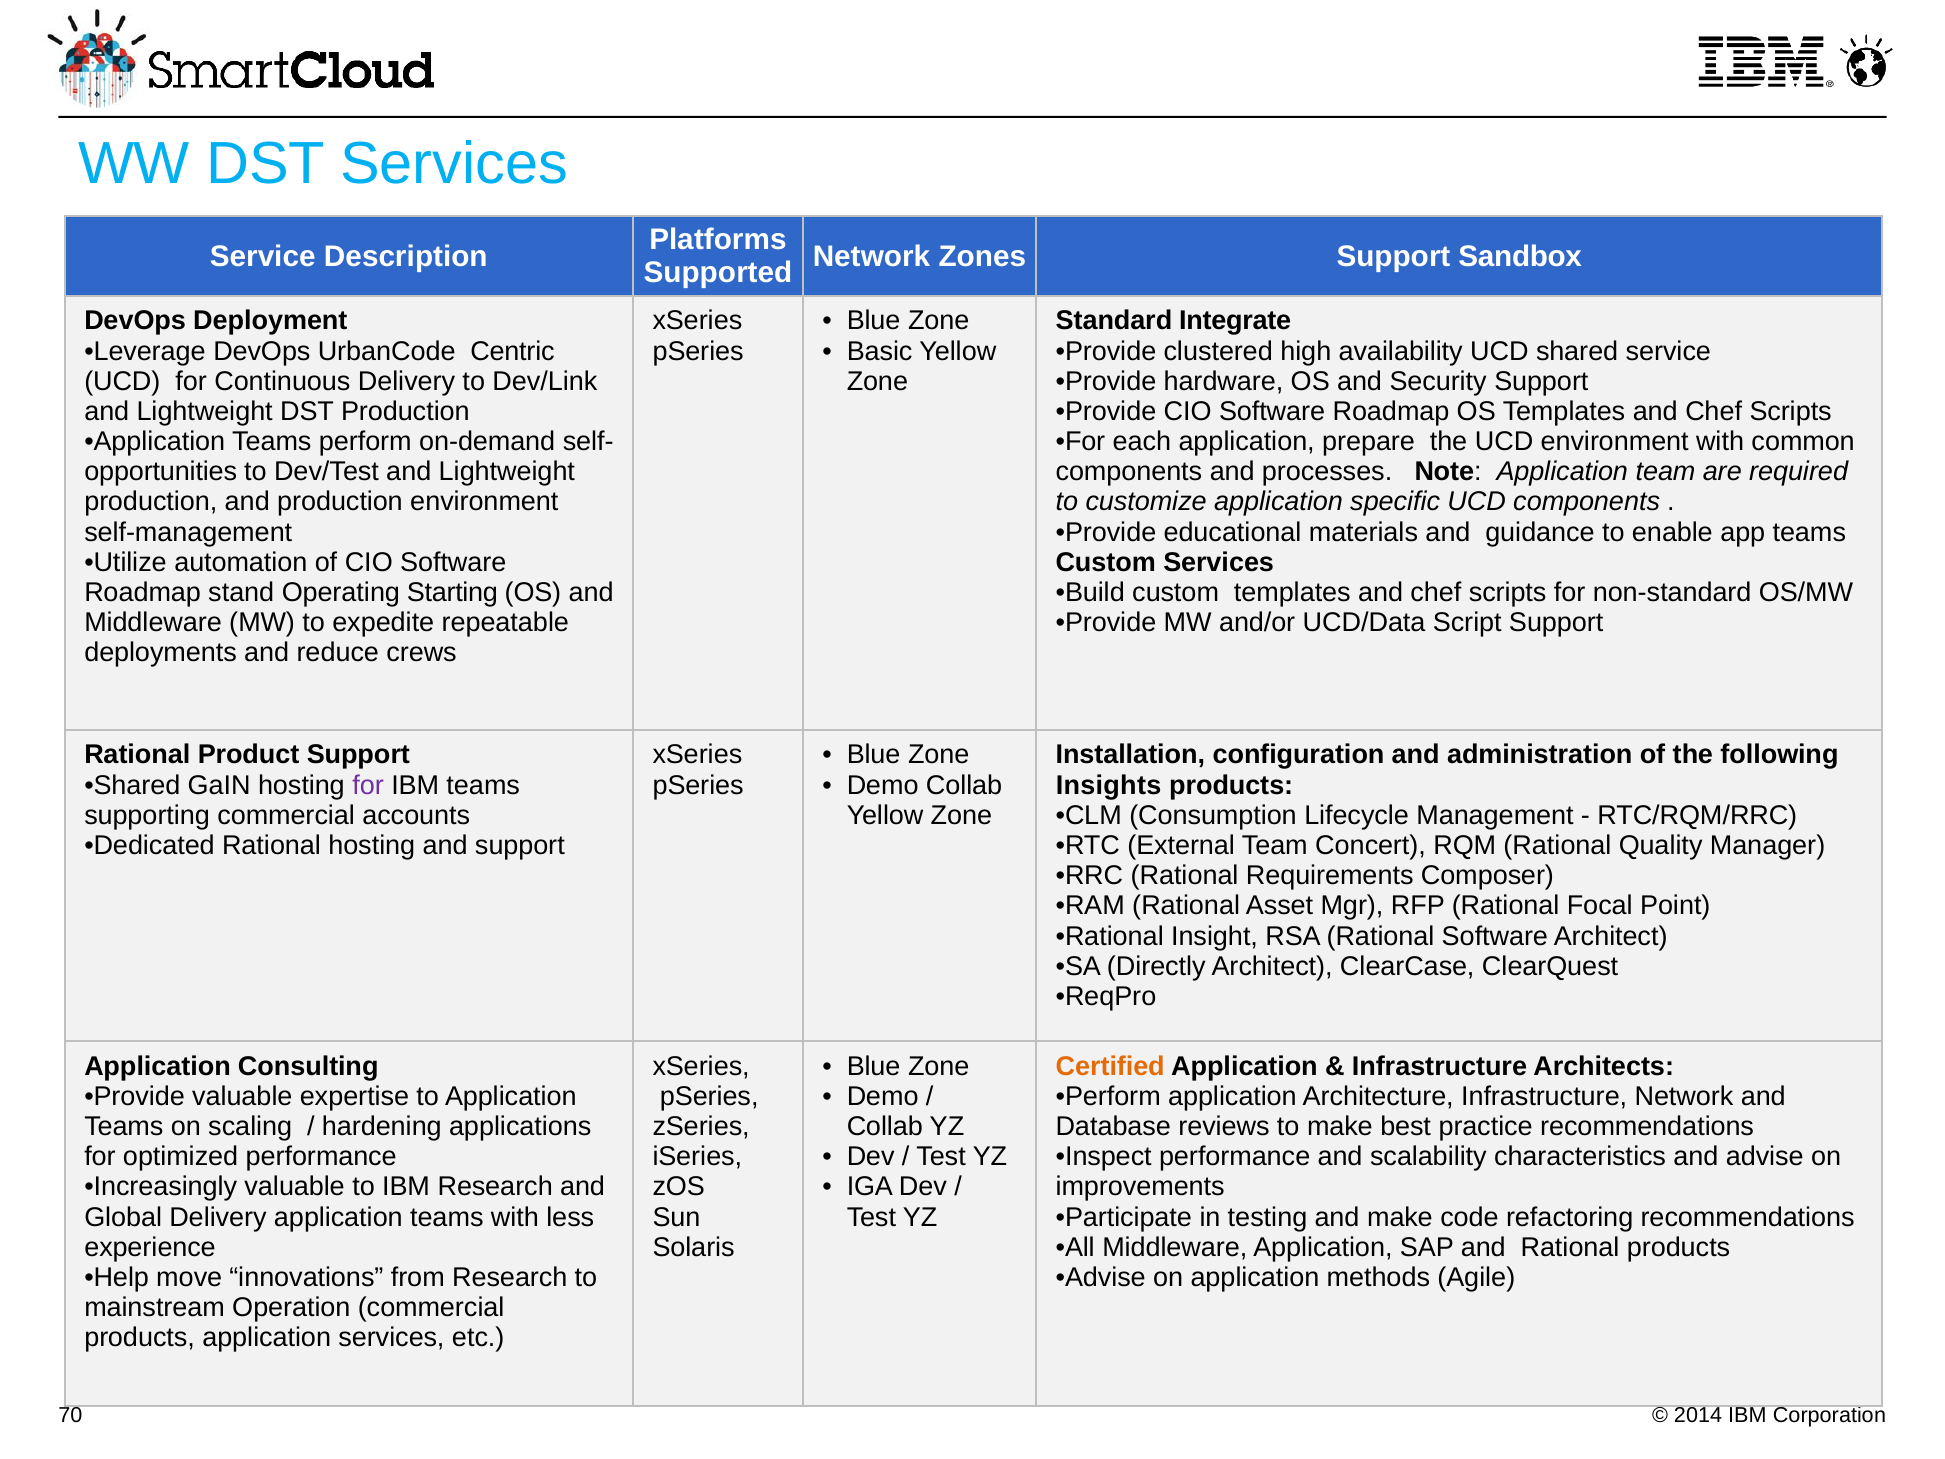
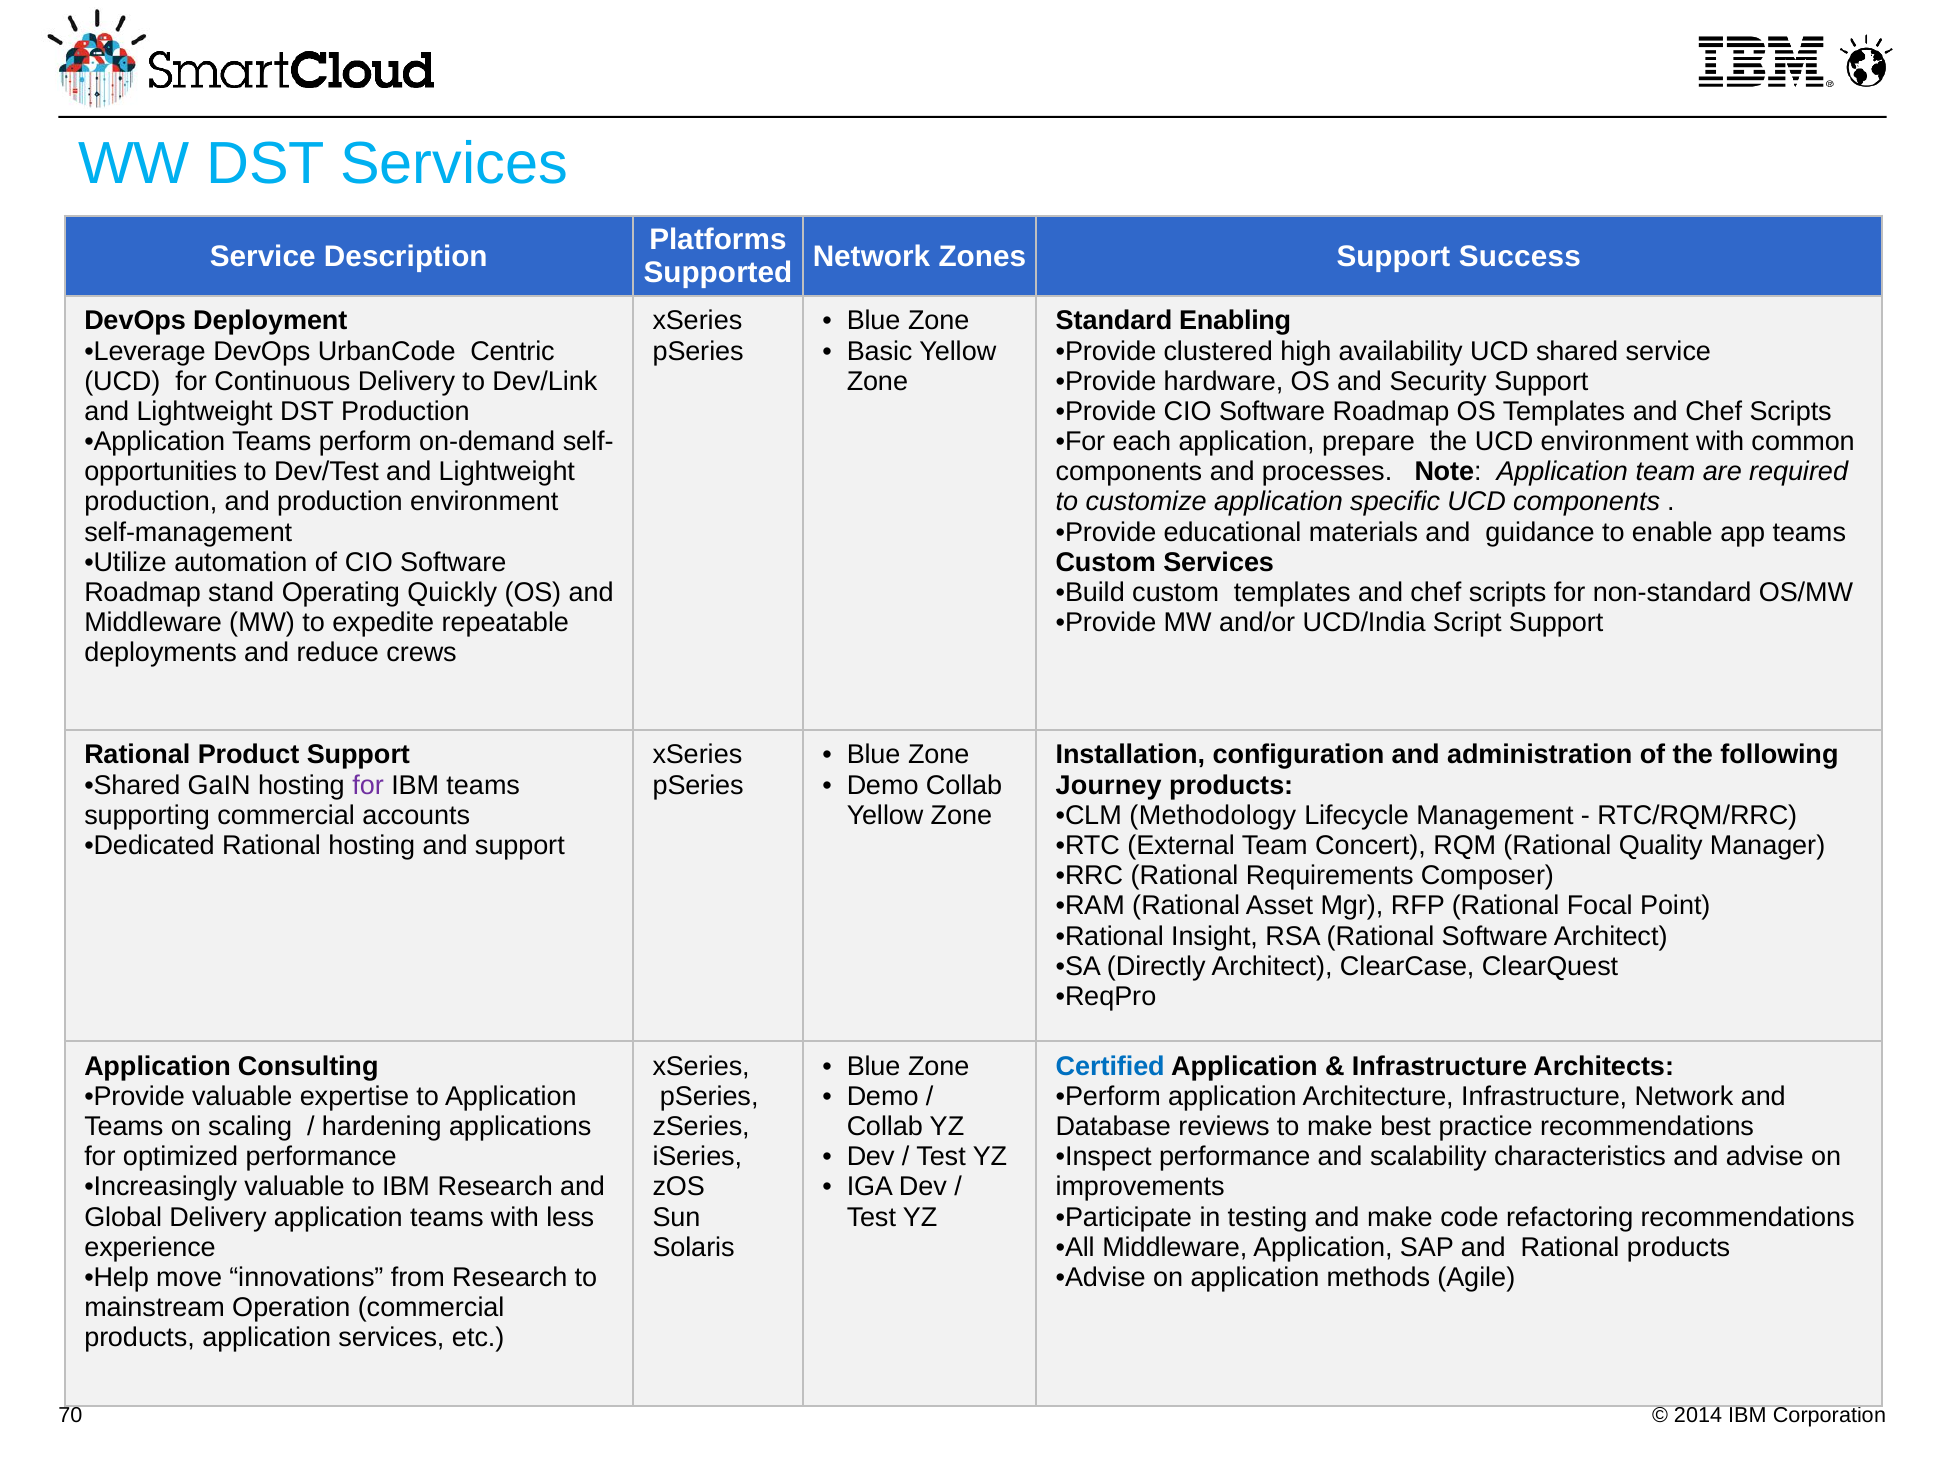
Sandbox: Sandbox -> Success
Integrate: Integrate -> Enabling
Starting: Starting -> Quickly
UCD/Data: UCD/Data -> UCD/India
Insights: Insights -> Journey
Consumption: Consumption -> Methodology
Certified colour: orange -> blue
